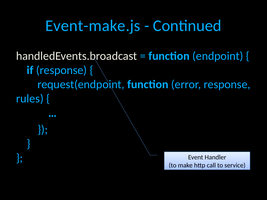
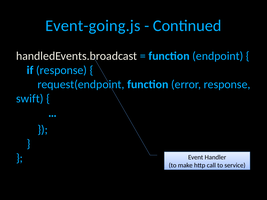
Event-make.js: Event-make.js -> Event-going.js
rules: rules -> swift
